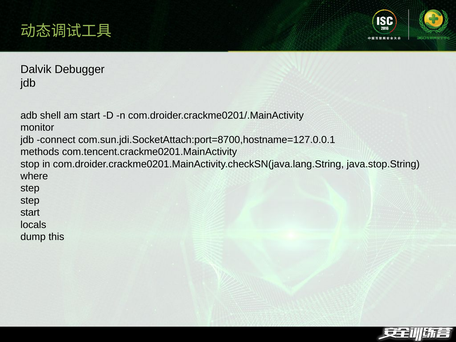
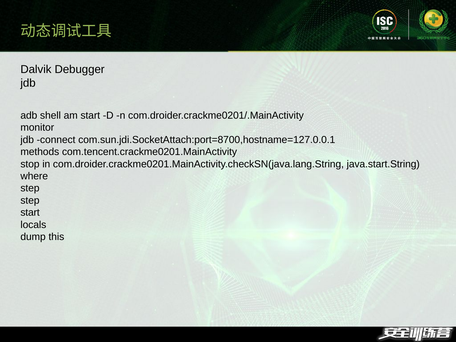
java.stop.String: java.stop.String -> java.start.String
